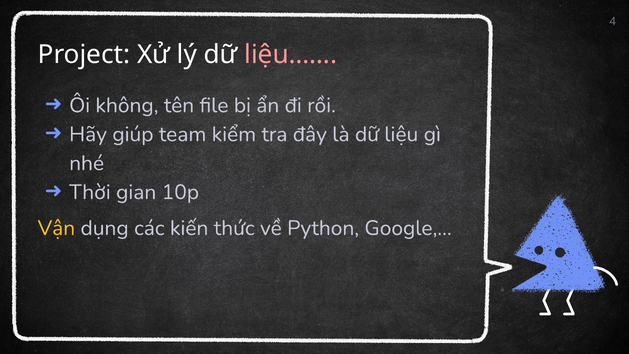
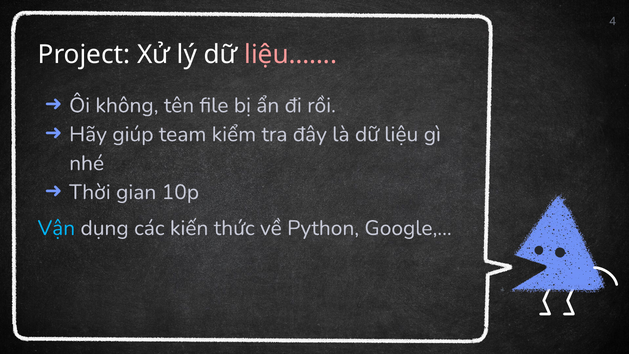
Vận colour: yellow -> light blue
